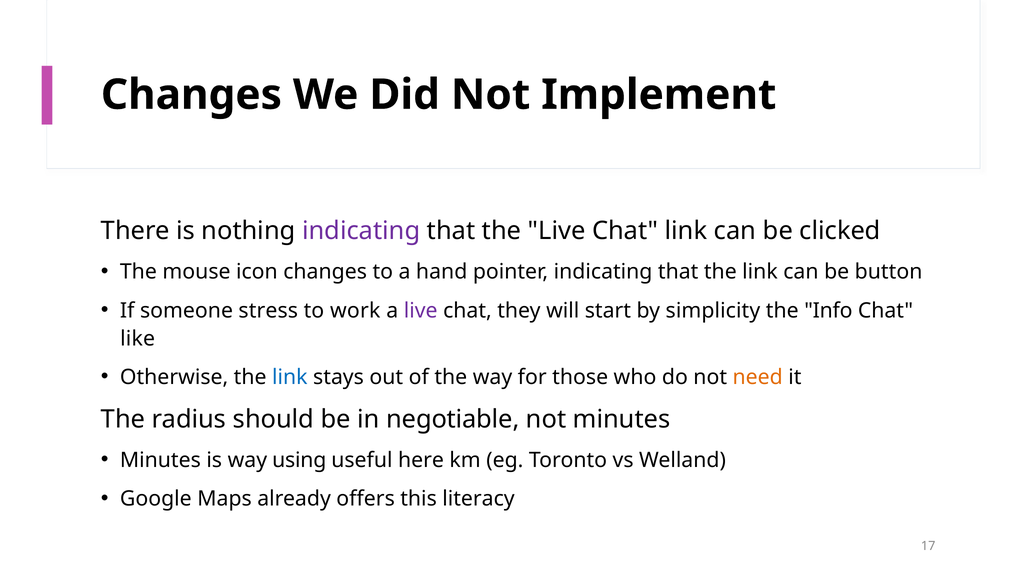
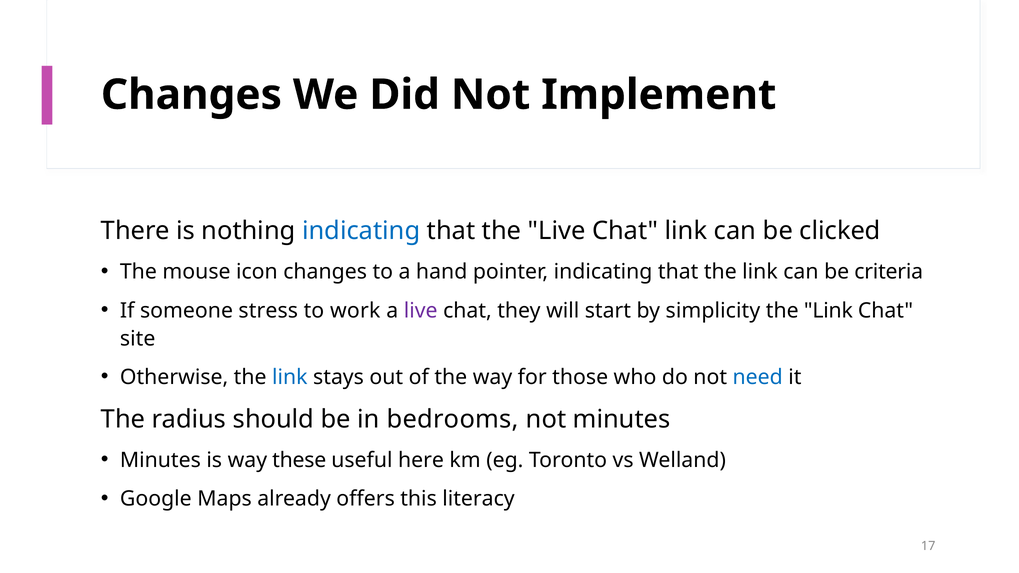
indicating at (361, 231) colour: purple -> blue
button: button -> criteria
Info at (828, 311): Info -> Link
like: like -> site
need colour: orange -> blue
negotiable: negotiable -> bedrooms
using: using -> these
